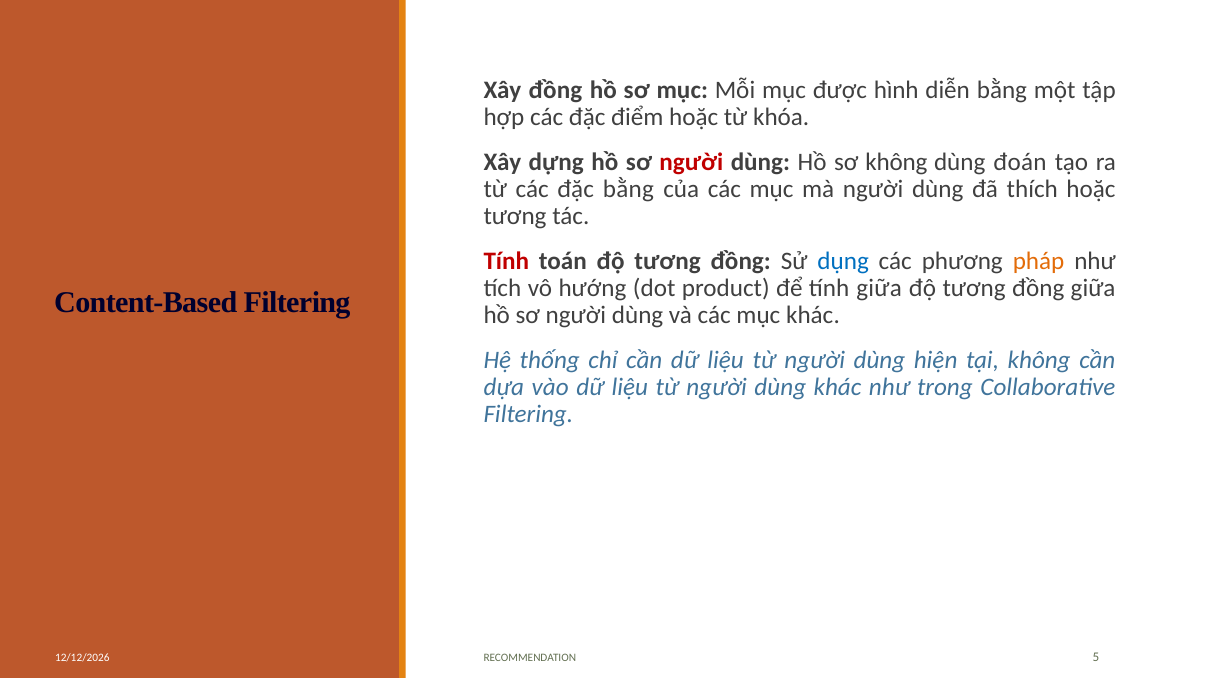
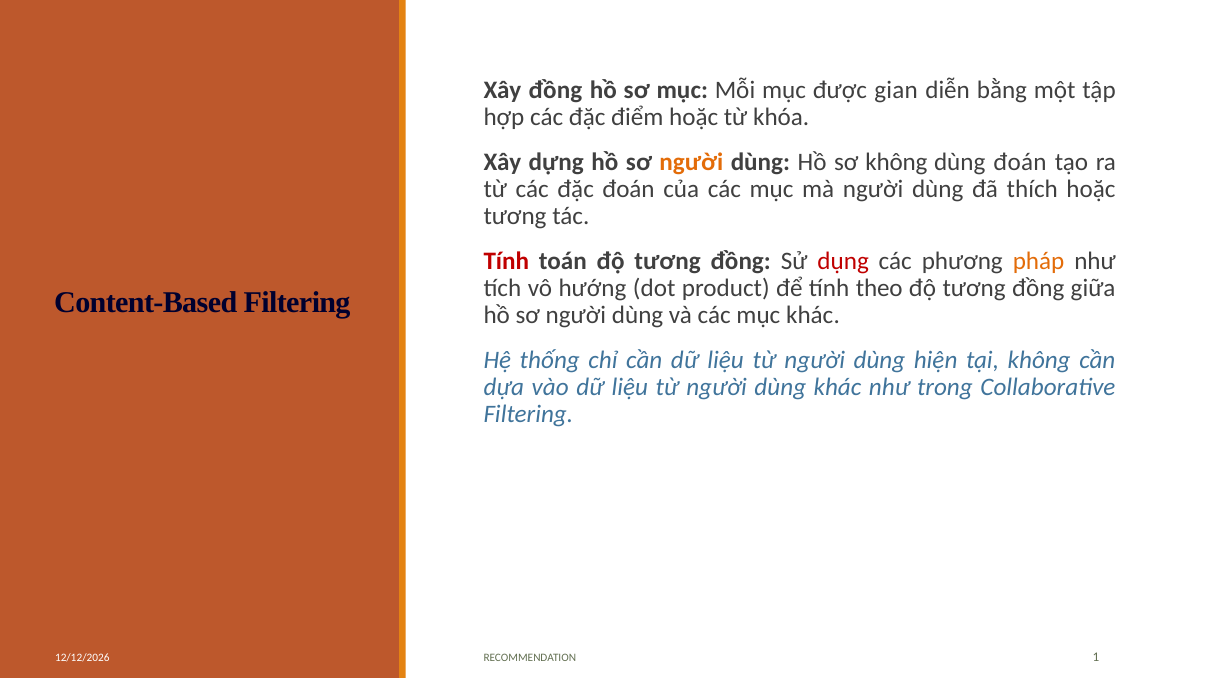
hình: hình -> gian
người at (691, 162) colour: red -> orange
đặc bằng: bằng -> đoán
dụng colour: blue -> red
tính giữa: giữa -> theo
5: 5 -> 1
